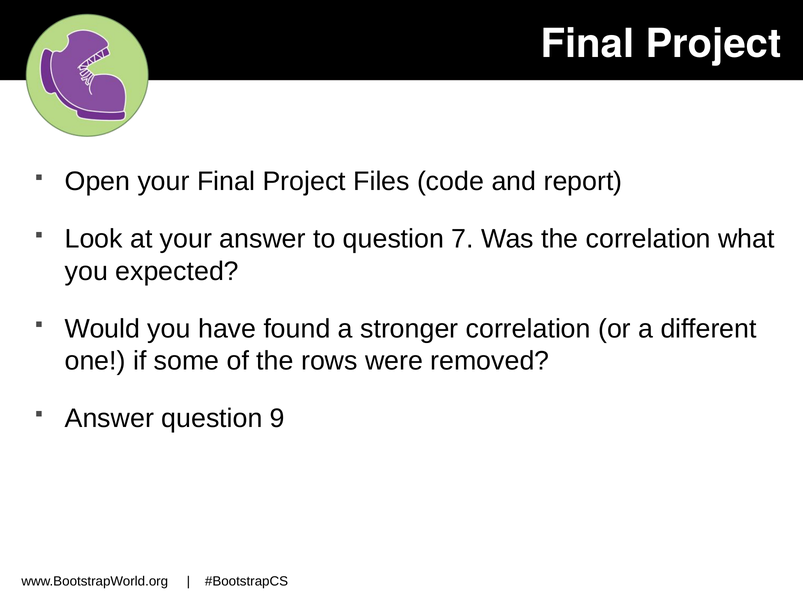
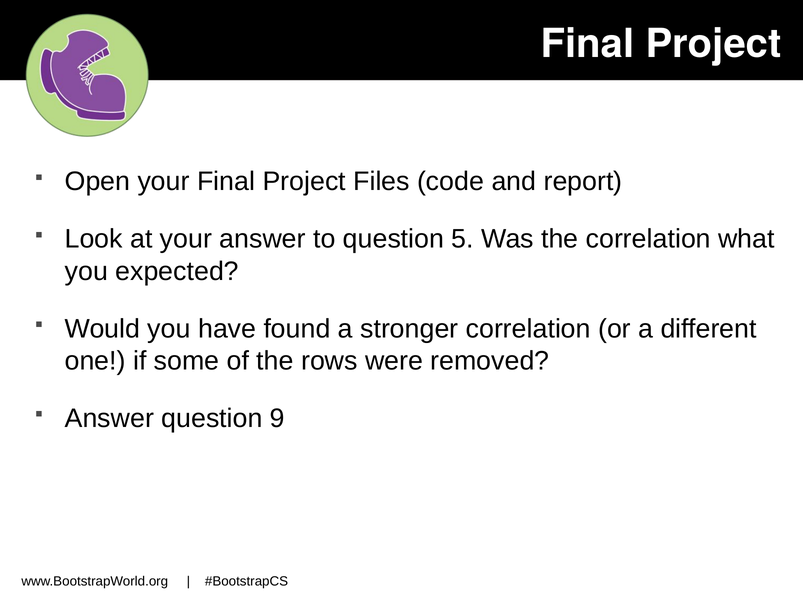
7: 7 -> 5
